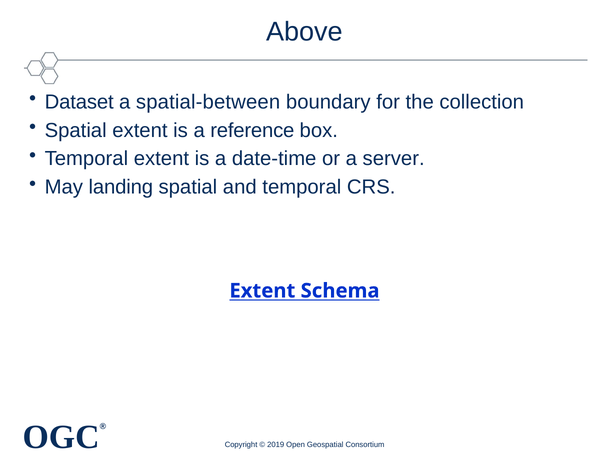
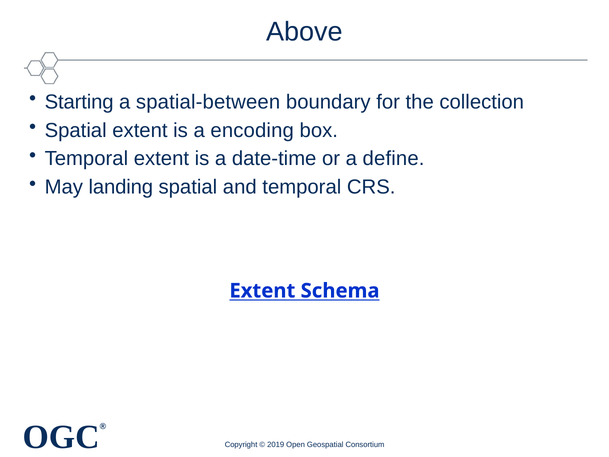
Dataset: Dataset -> Starting
reference: reference -> encoding
server: server -> define
